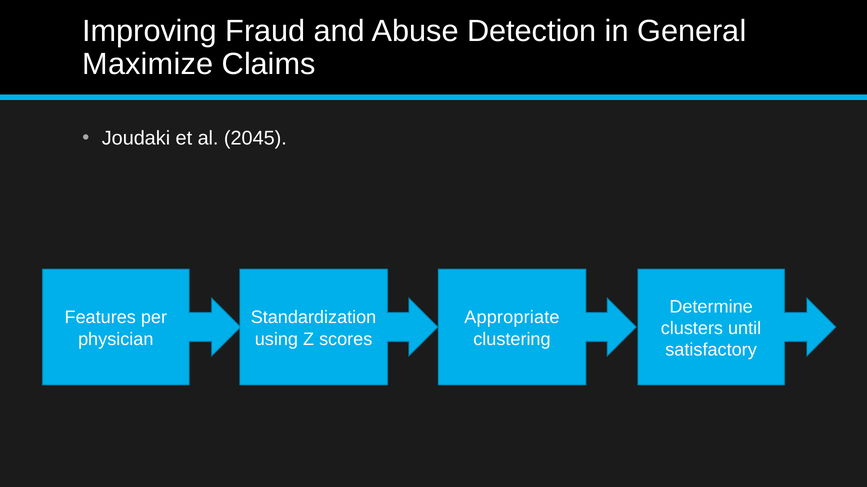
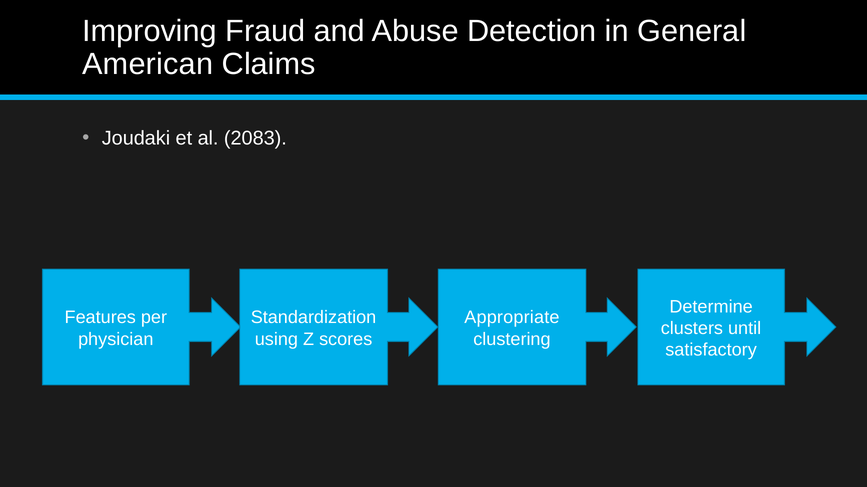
Maximize: Maximize -> American
2045: 2045 -> 2083
